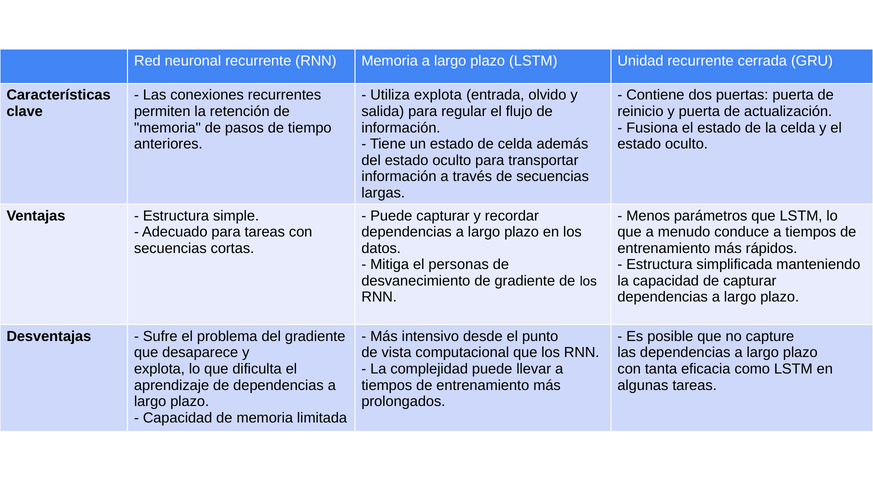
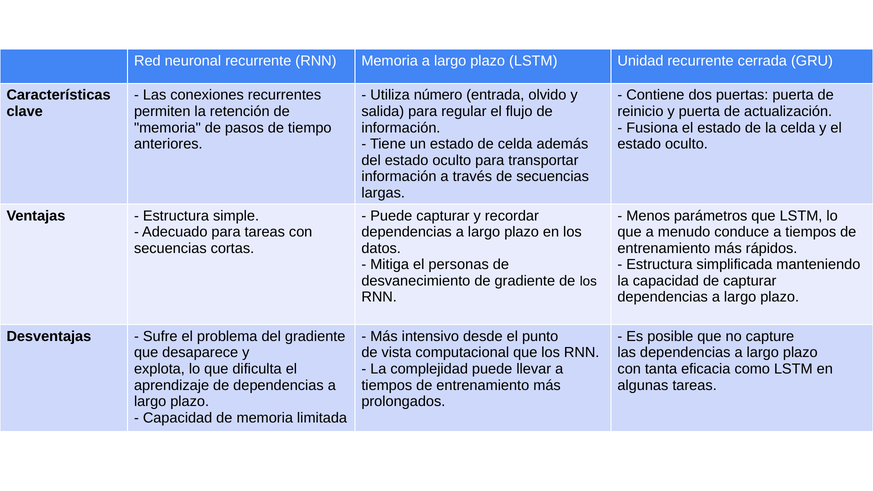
Utiliza explota: explota -> número
